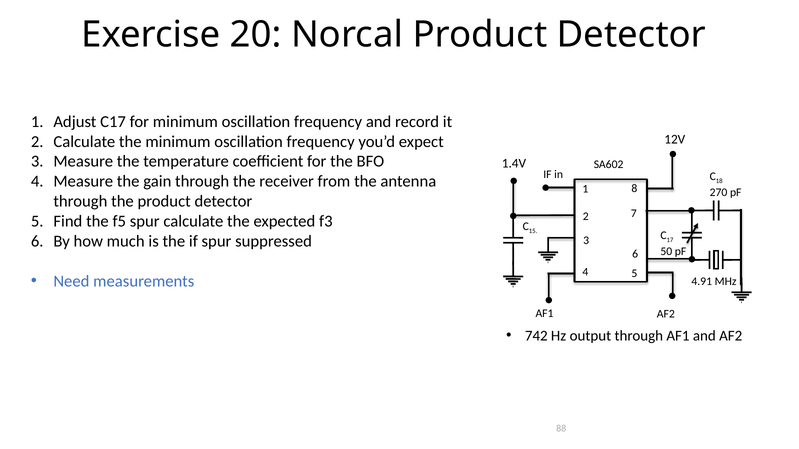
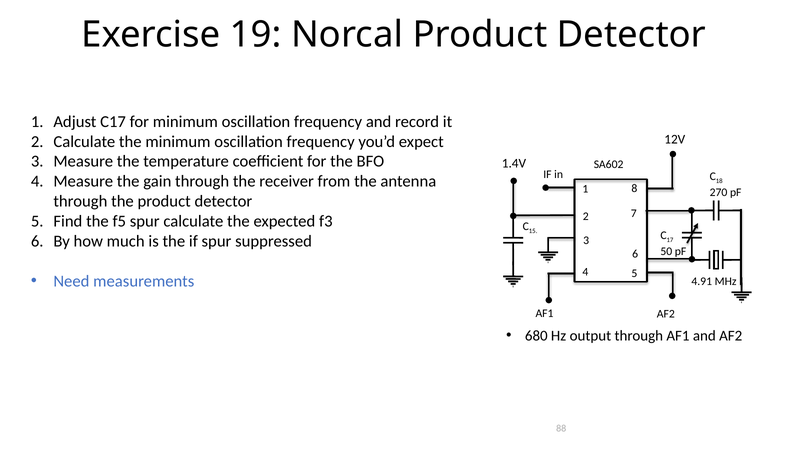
20: 20 -> 19
742: 742 -> 680
